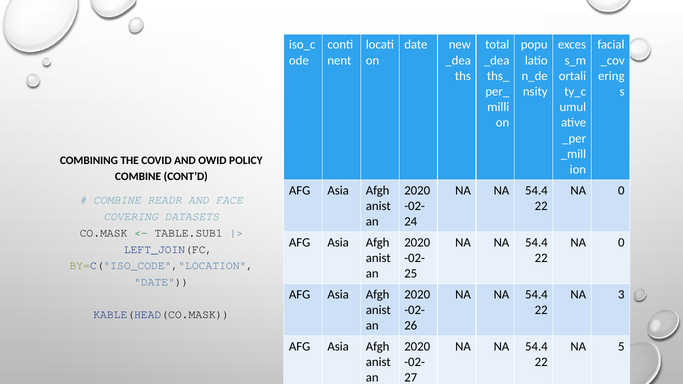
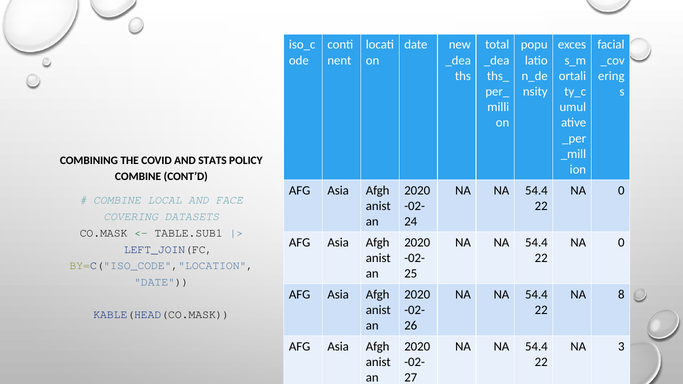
OWID: OWID -> STATS
READR: READR -> LOCAL
3: 3 -> 8
5: 5 -> 3
